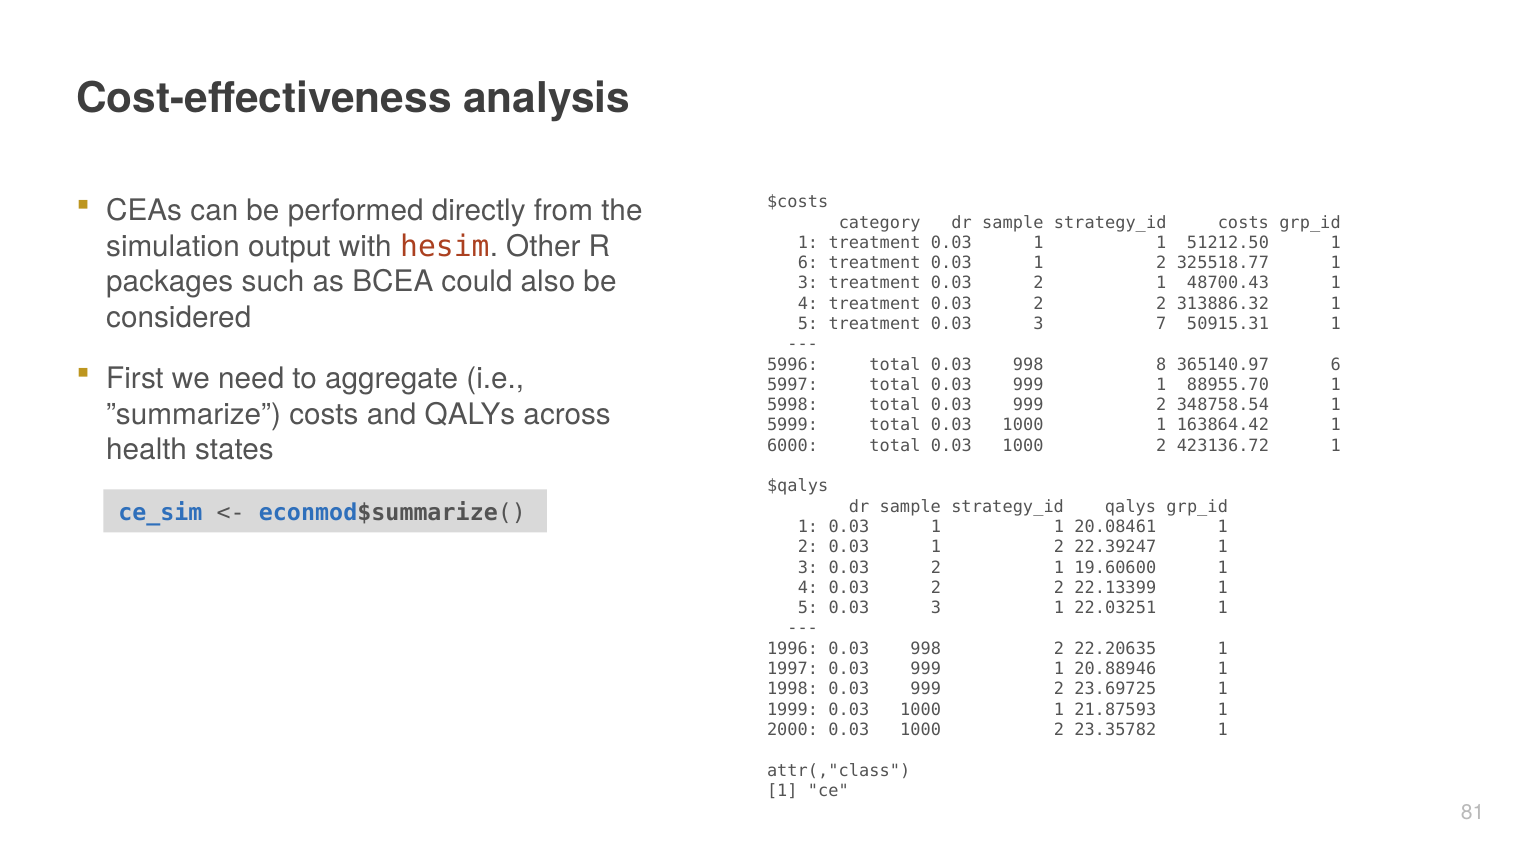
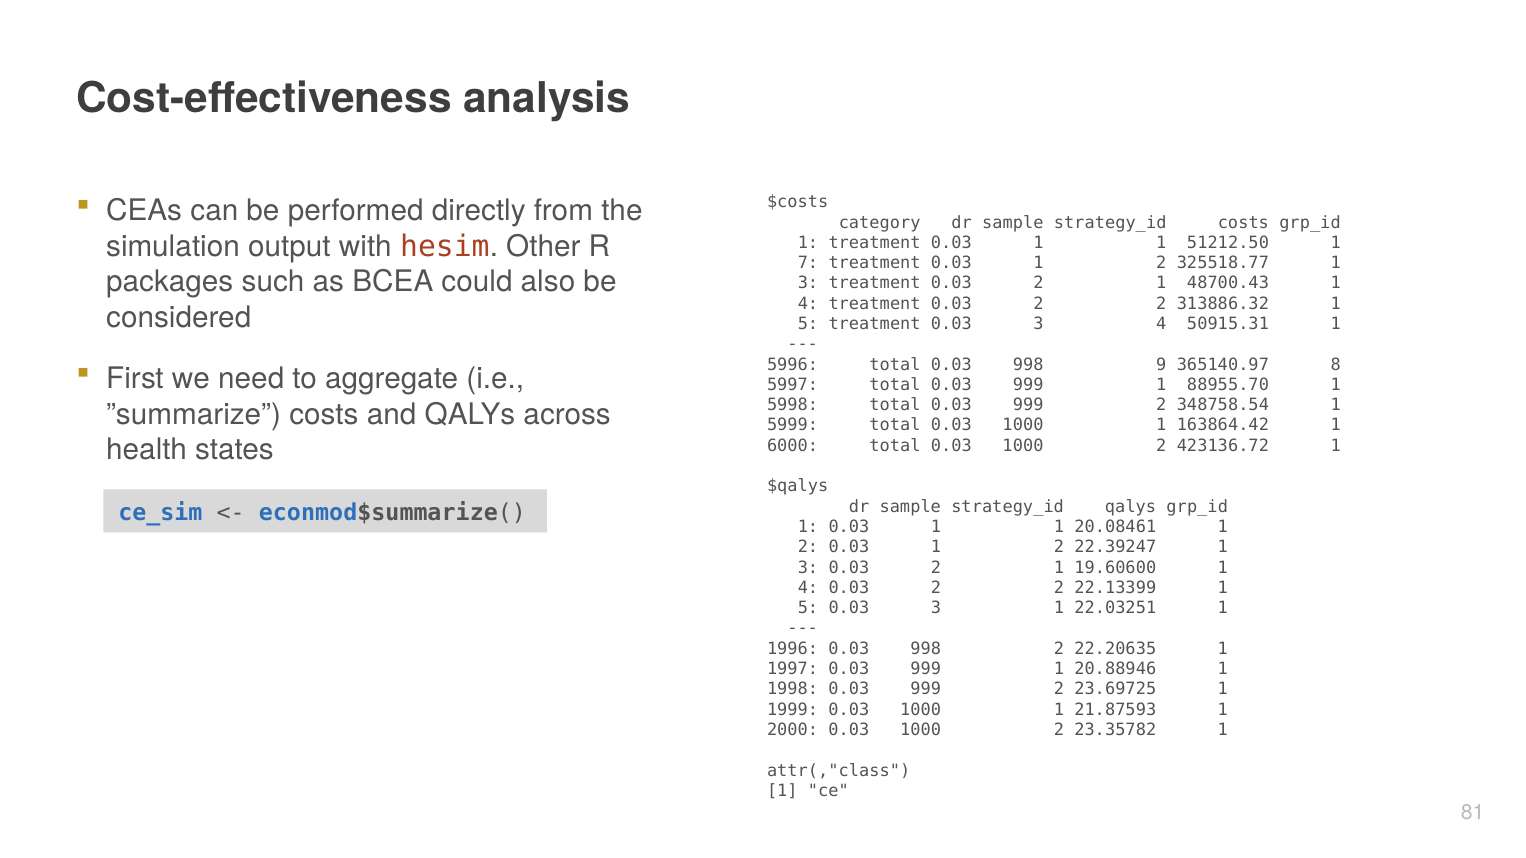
6 at (808, 263): 6 -> 7
3 7: 7 -> 4
8: 8 -> 9
365140.97 6: 6 -> 8
